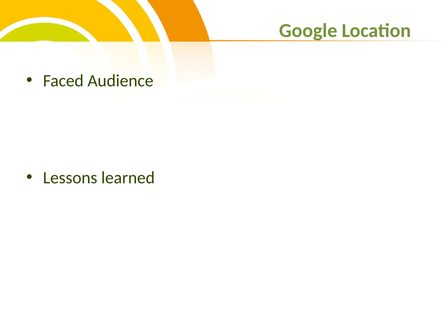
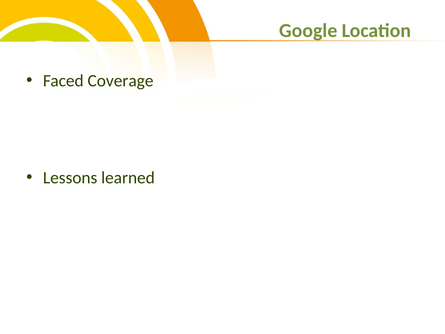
Audience: Audience -> Coverage
